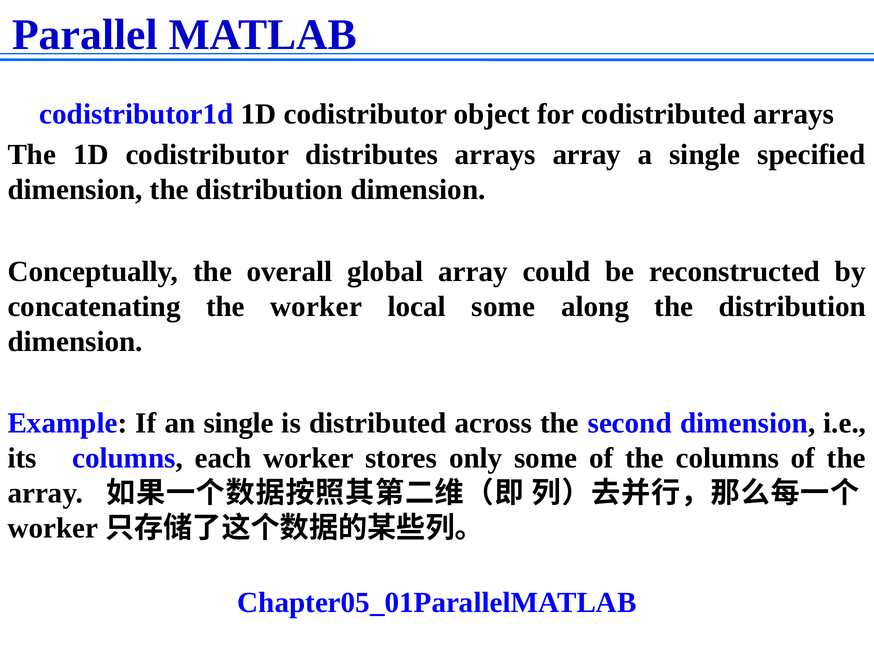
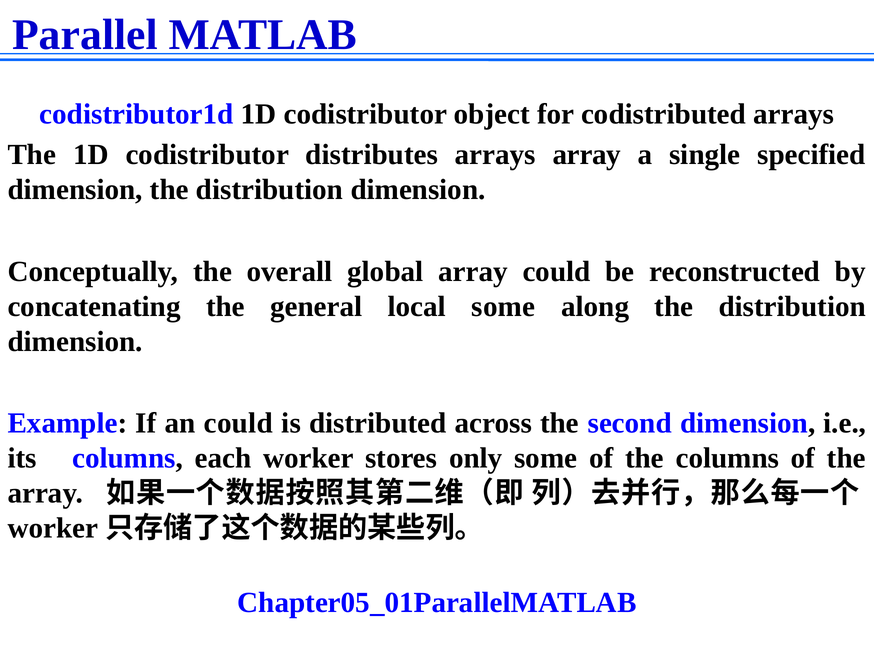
the worker: worker -> general
an single: single -> could
